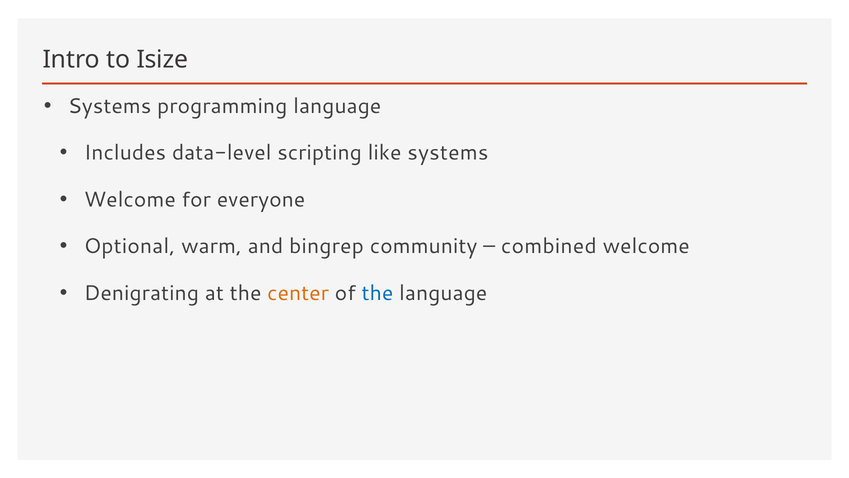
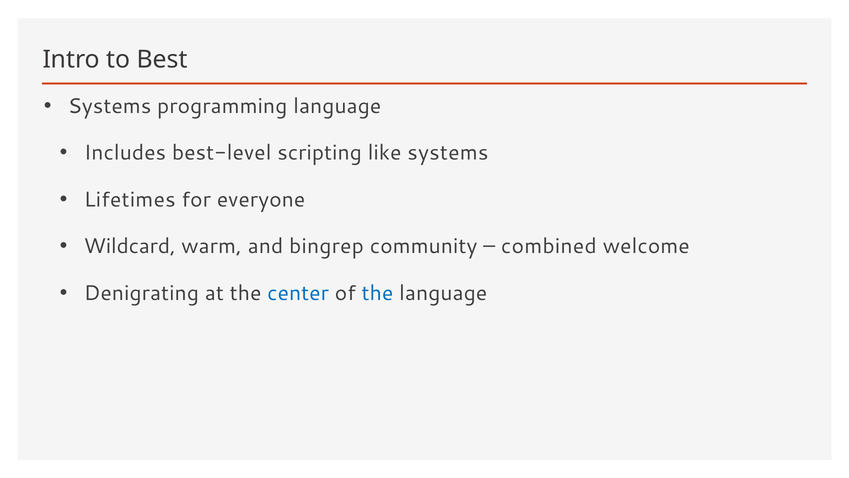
Isize: Isize -> Best
data-level: data-level -> best-level
Welcome at (130, 200): Welcome -> Lifetimes
Optional: Optional -> Wildcard
center colour: orange -> blue
